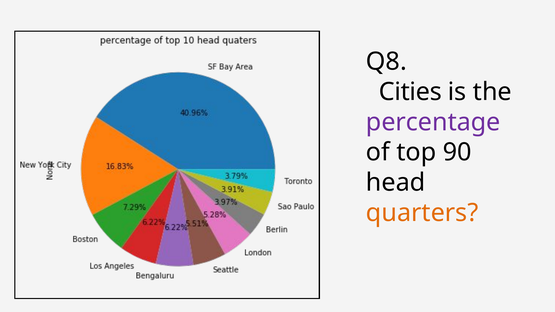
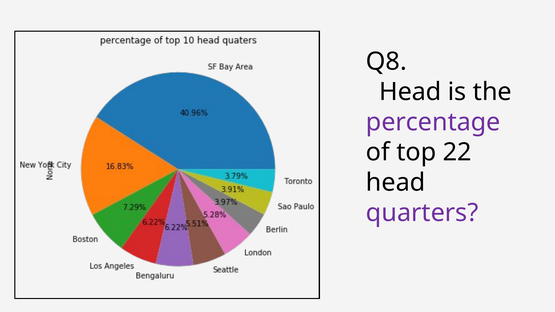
Cities at (410, 92): Cities -> Head
90: 90 -> 22
quarters colour: orange -> purple
